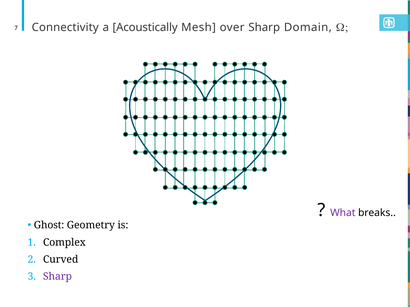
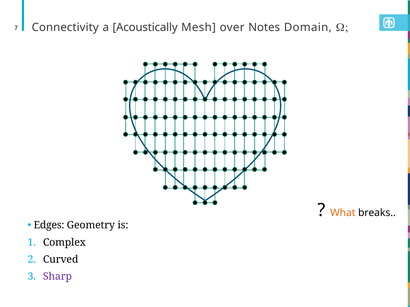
over Sharp: Sharp -> Notes
What colour: purple -> orange
Ghost: Ghost -> Edges
